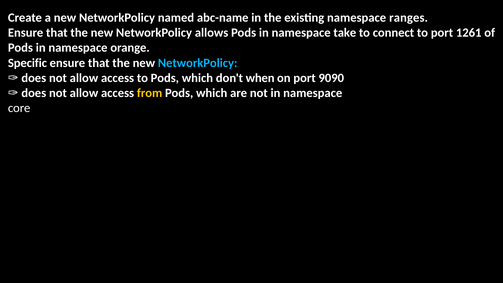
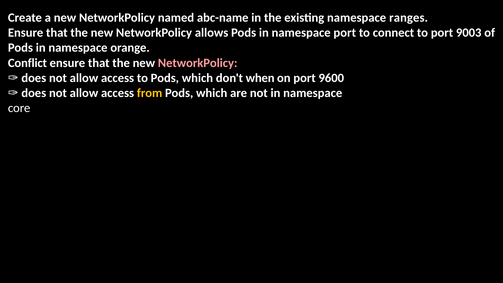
namespace take: take -> port
1261: 1261 -> 9003
Specific: Specific -> Conflict
NetworkPolicy at (198, 63) colour: light blue -> pink
9090: 9090 -> 9600
